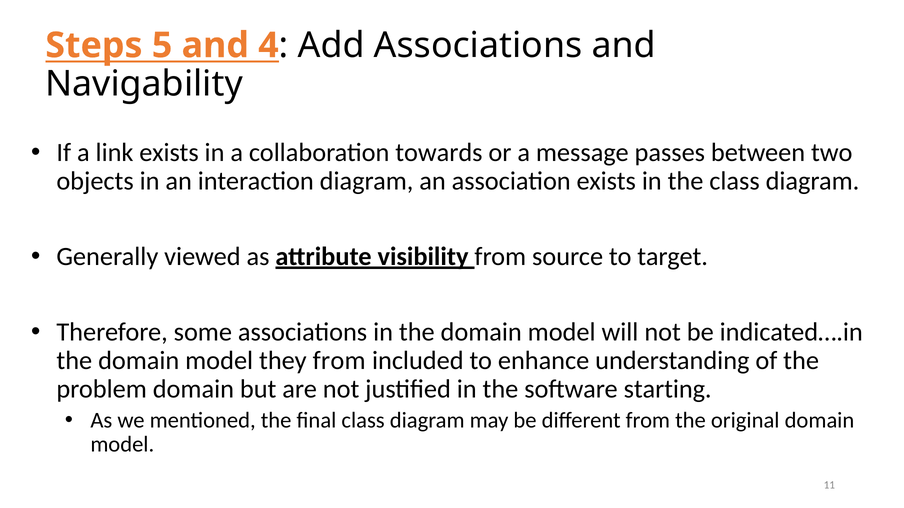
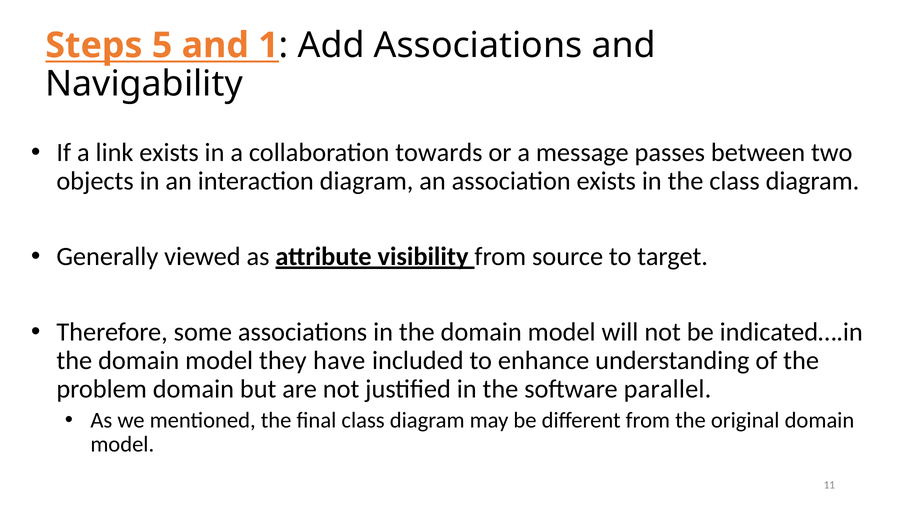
4: 4 -> 1
they from: from -> have
starting: starting -> parallel
